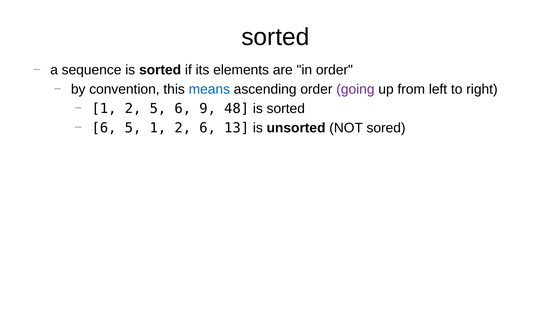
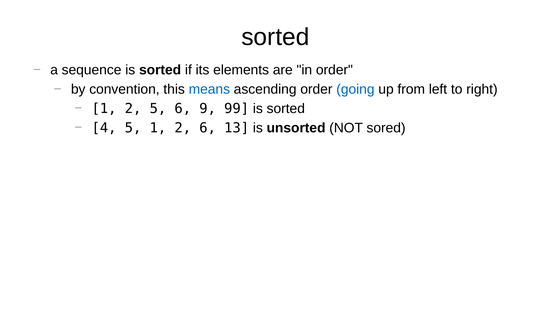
going colour: purple -> blue
48: 48 -> 99
6 at (104, 128): 6 -> 4
